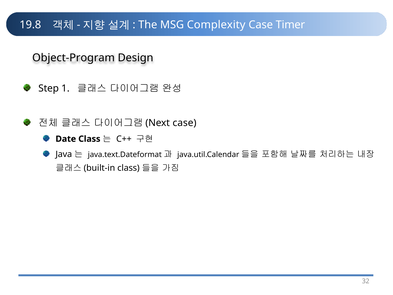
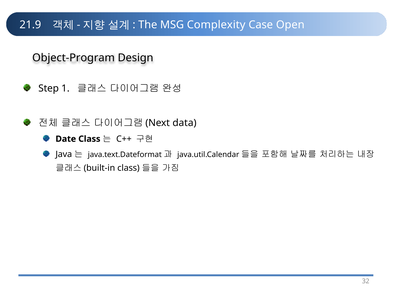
19.8: 19.8 -> 21.9
Timer: Timer -> Open
case at (185, 123): case -> data
